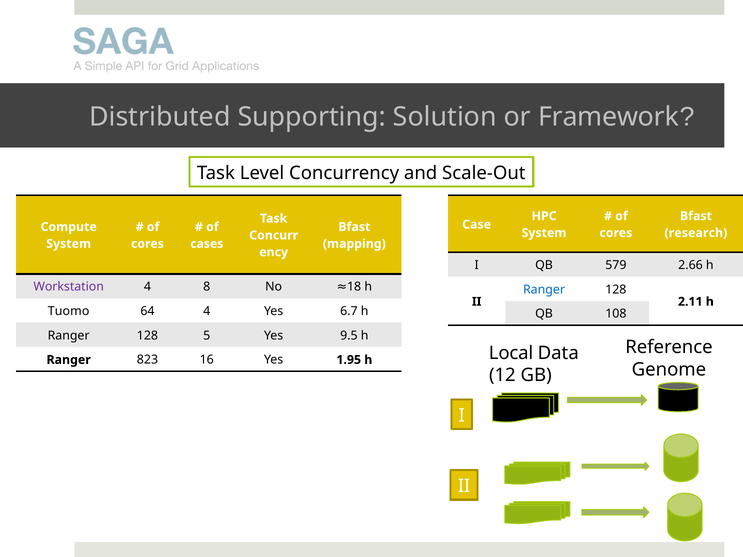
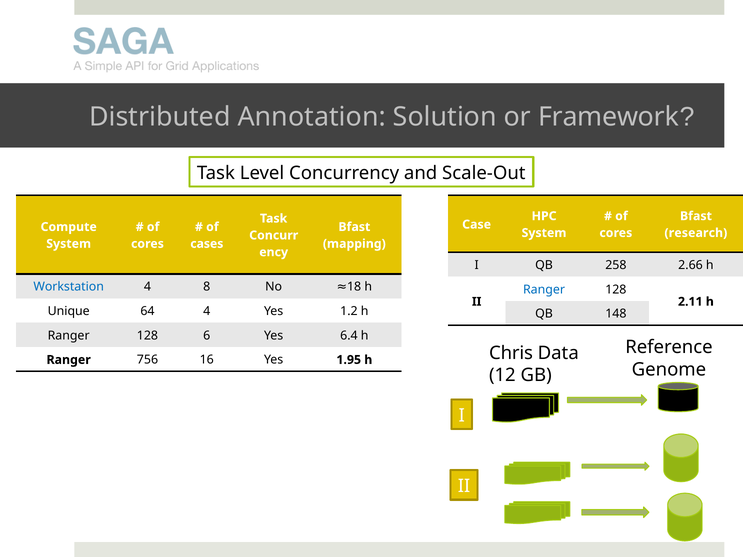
Supporting: Supporting -> Annotation
579: 579 -> 258
Workstation colour: purple -> blue
Tuomo: Tuomo -> Unique
6.7: 6.7 -> 1.2
108: 108 -> 148
5: 5 -> 6
9.5: 9.5 -> 6.4
Local: Local -> Chris
823: 823 -> 756
